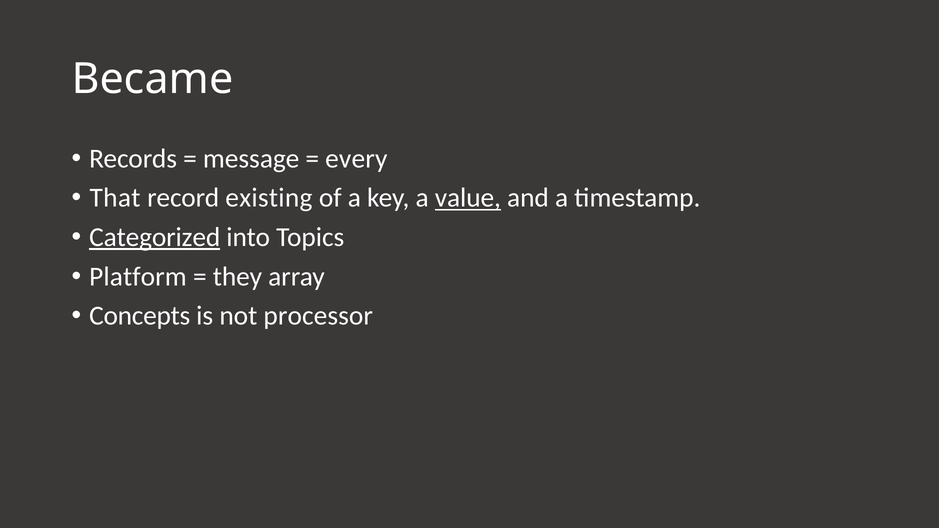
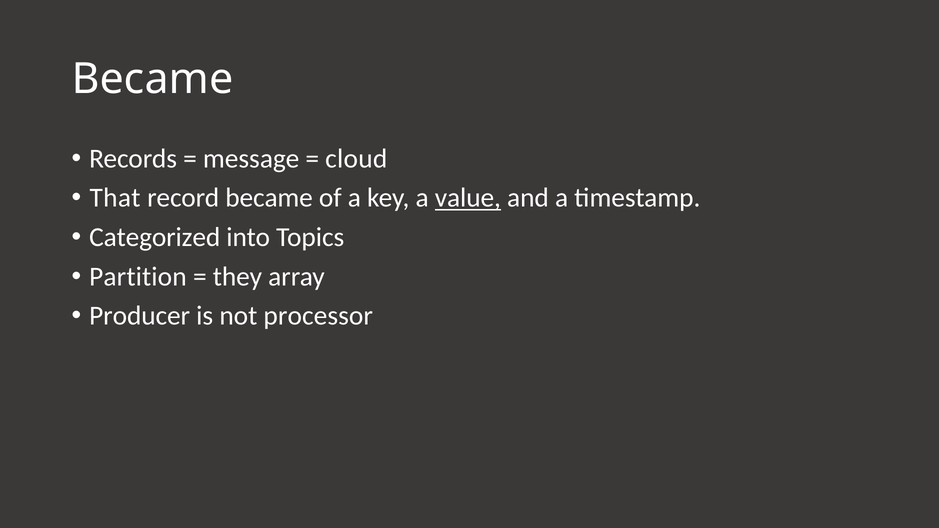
every: every -> cloud
record existing: existing -> became
Categorized underline: present -> none
Platform: Platform -> Partition
Concepts: Concepts -> Producer
